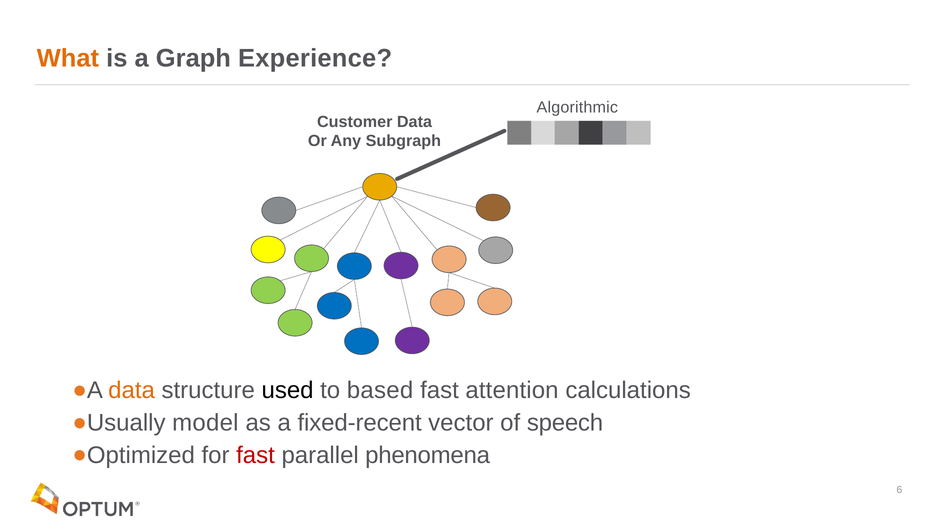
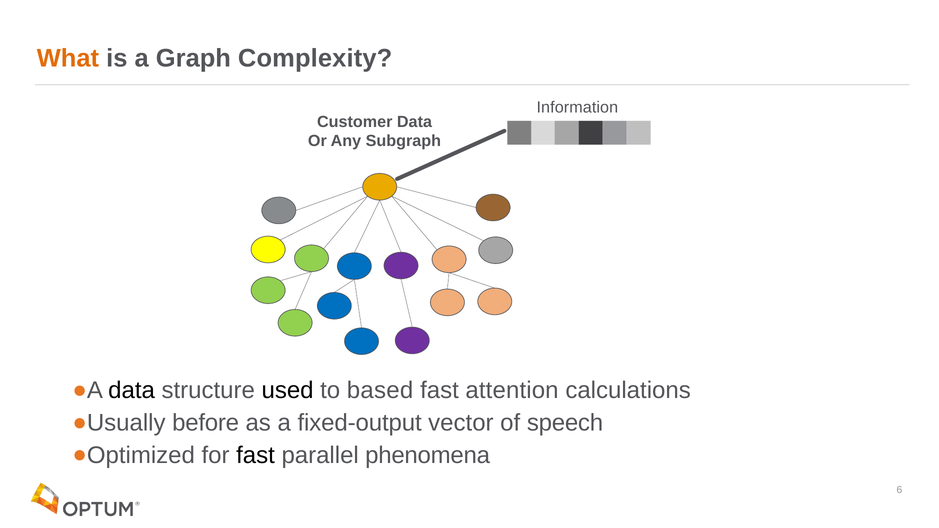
Experience: Experience -> Complexity
Algorithmic: Algorithmic -> Information
data at (132, 390) colour: orange -> black
model: model -> before
fixed-recent: fixed-recent -> fixed-output
fast at (256, 455) colour: red -> black
